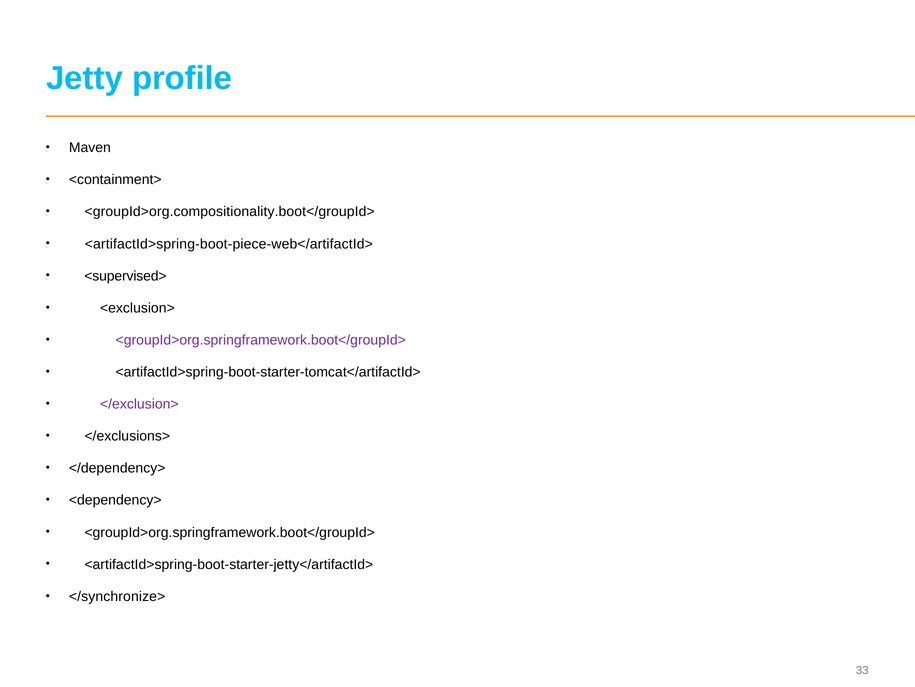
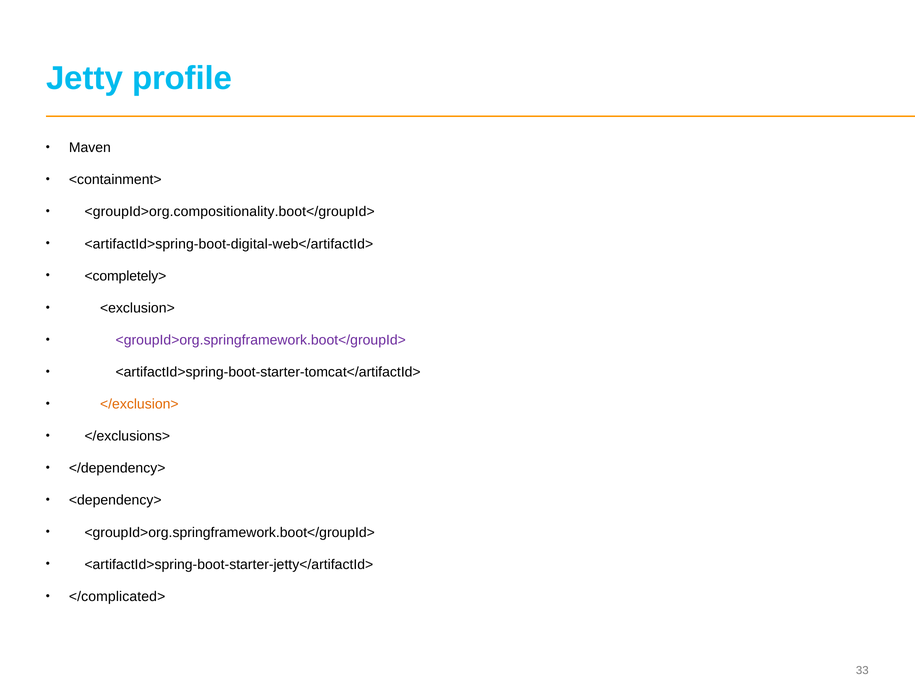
<artifactId>spring-boot-piece-web</artifactId>: <artifactId>spring-boot-piece-web</artifactId> -> <artifactId>spring-boot-digital-web</artifactId>
<supervised>: <supervised> -> <completely>
</exclusion> colour: purple -> orange
</synchronize>: </synchronize> -> </complicated>
